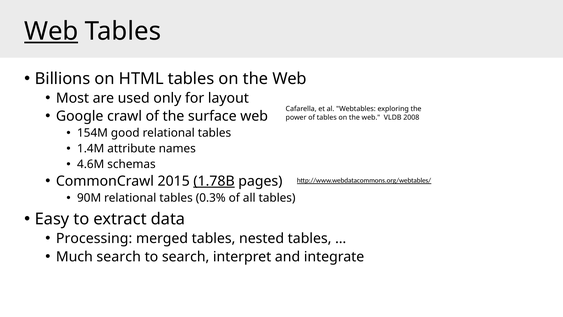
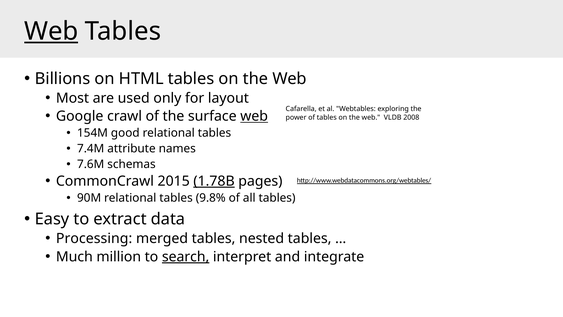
web at (254, 116) underline: none -> present
1.4M: 1.4M -> 7.4M
4.6M: 4.6M -> 7.6M
0.3%: 0.3% -> 9.8%
Much search: search -> million
search at (186, 256) underline: none -> present
